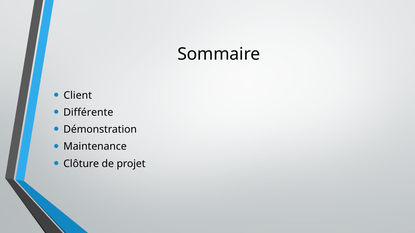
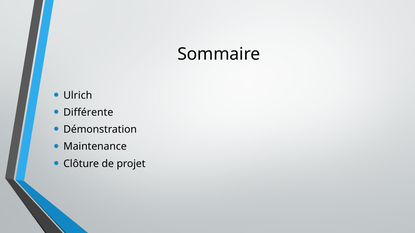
Client: Client -> Ulrich
